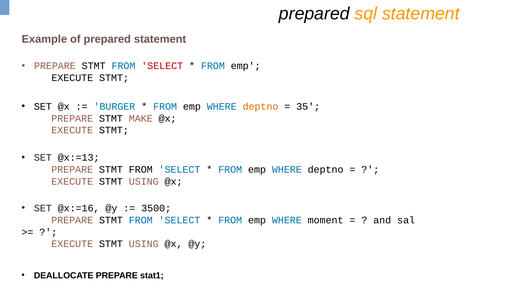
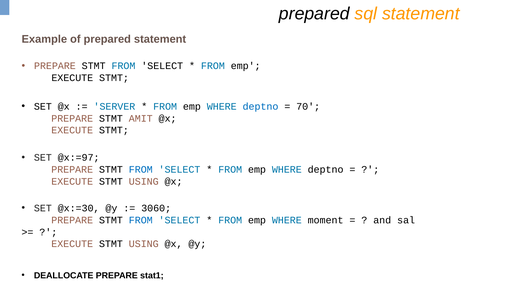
SELECT at (162, 66) colour: red -> black
BURGER: BURGER -> SERVER
deptno at (261, 107) colour: orange -> blue
35: 35 -> 70
MAKE: MAKE -> AMIT
@x:=13: @x:=13 -> @x:=97
FROM at (141, 170) colour: black -> blue
@x:=16: @x:=16 -> @x:=30
3500: 3500 -> 3060
